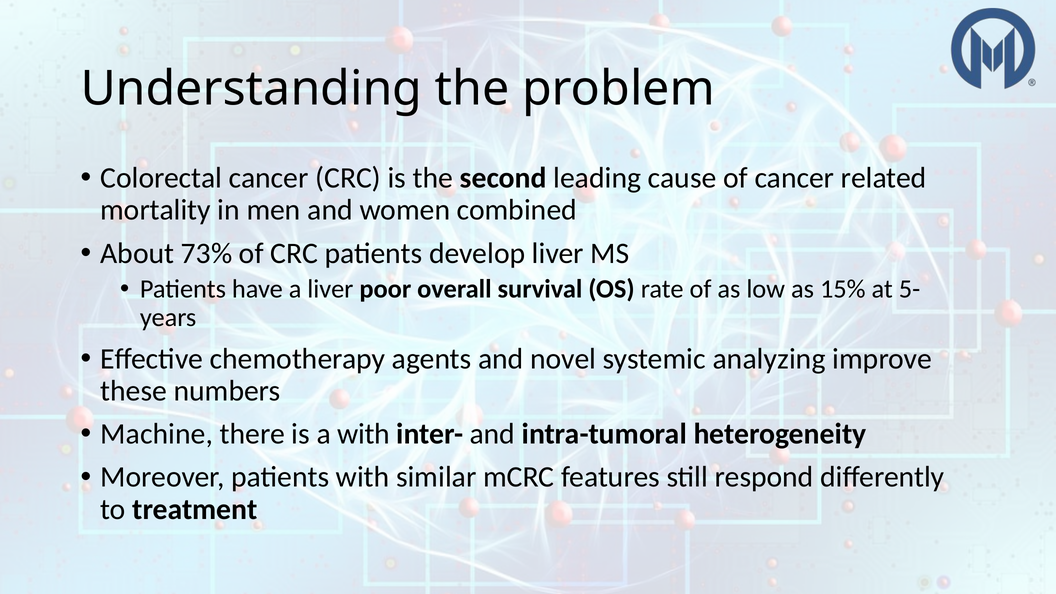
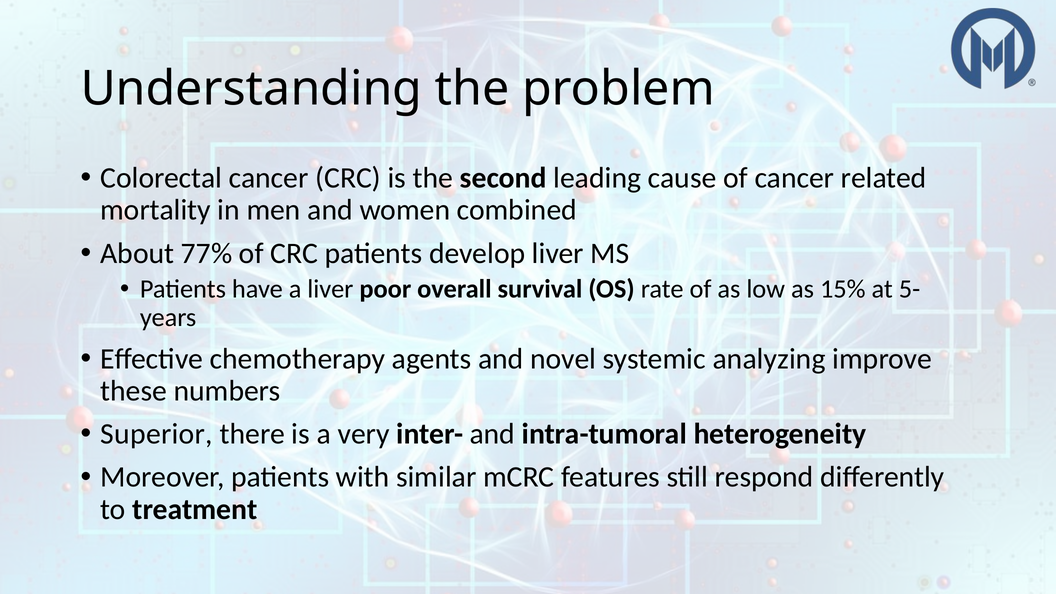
73%: 73% -> 77%
Machine: Machine -> Superior
a with: with -> very
